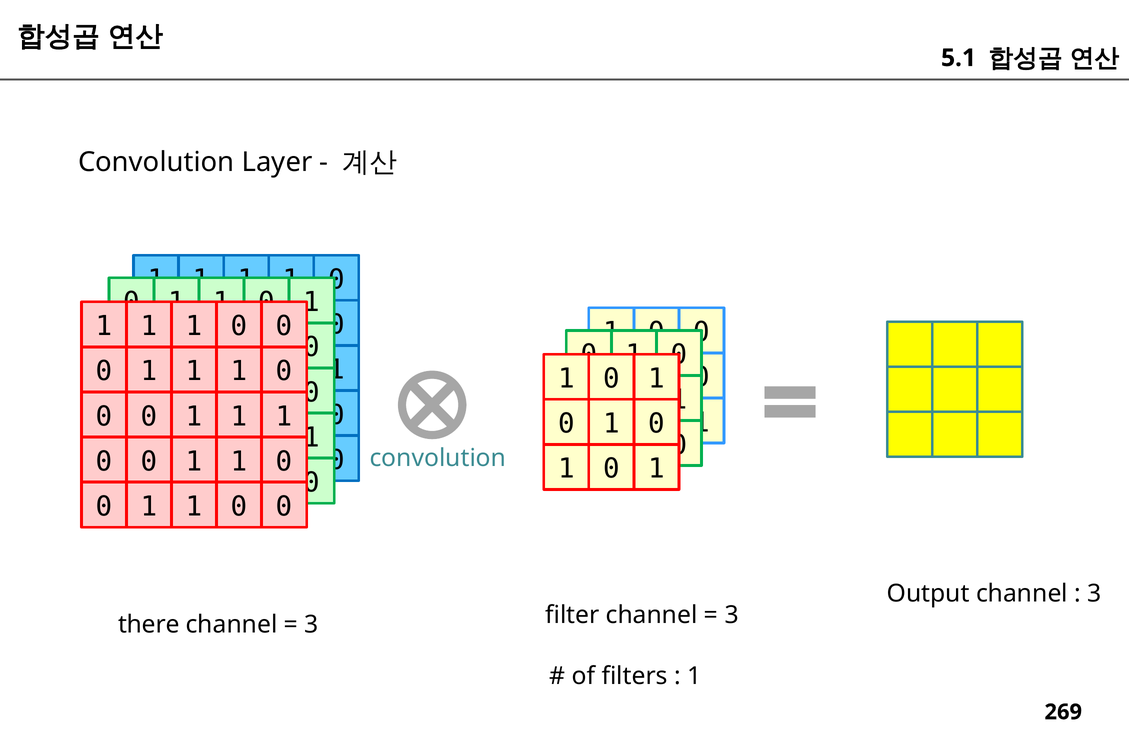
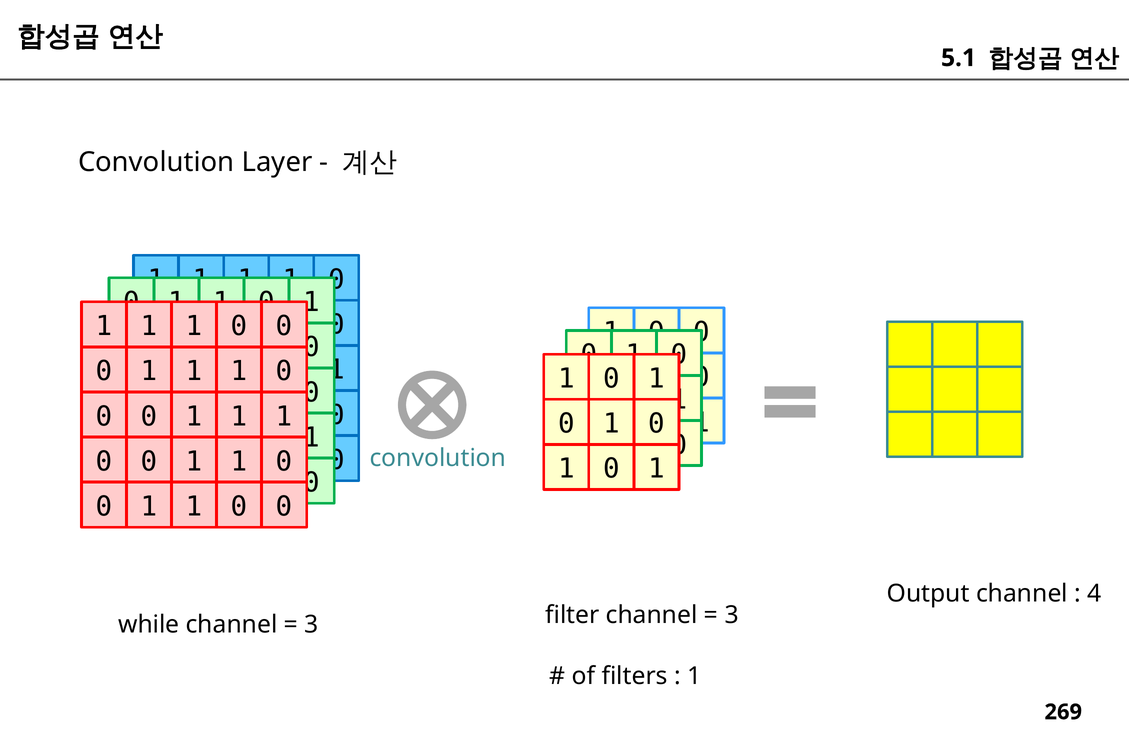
3 at (1094, 593): 3 -> 4
there: there -> while
